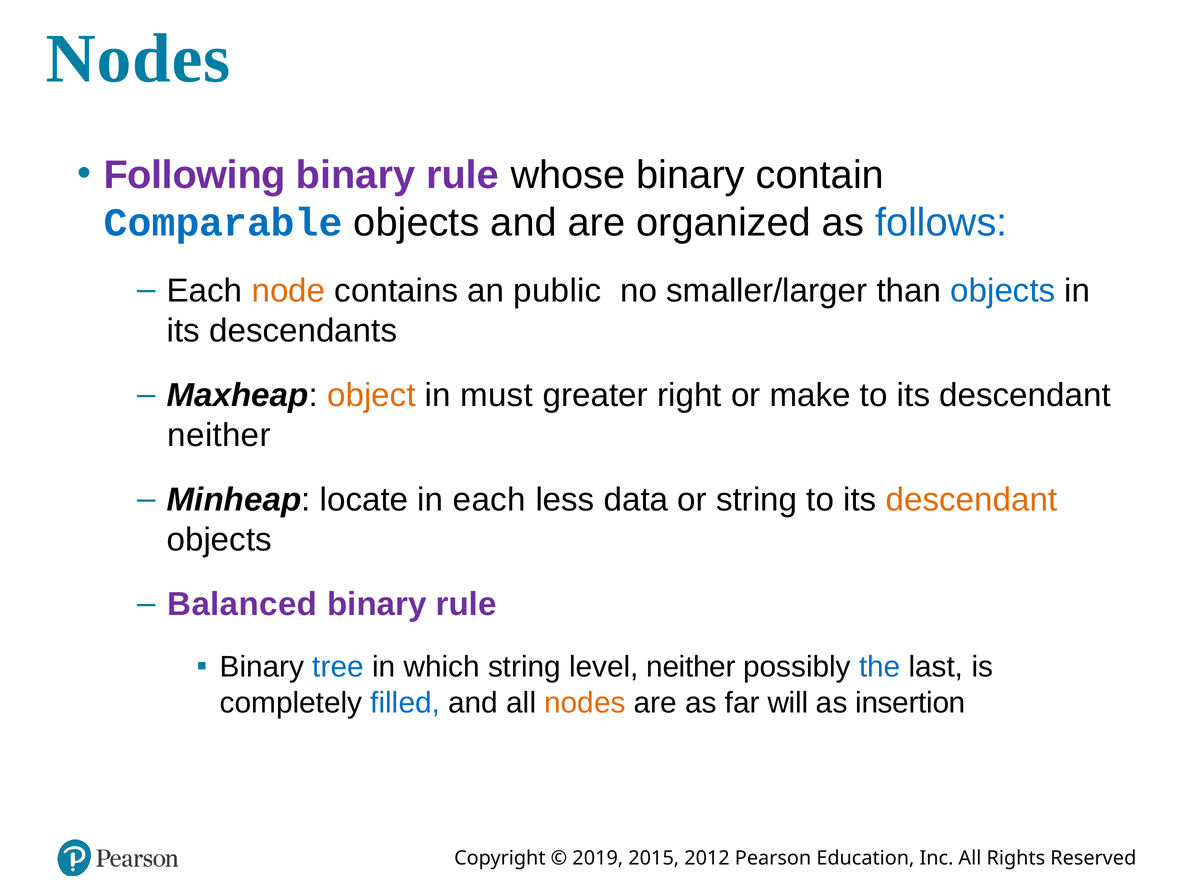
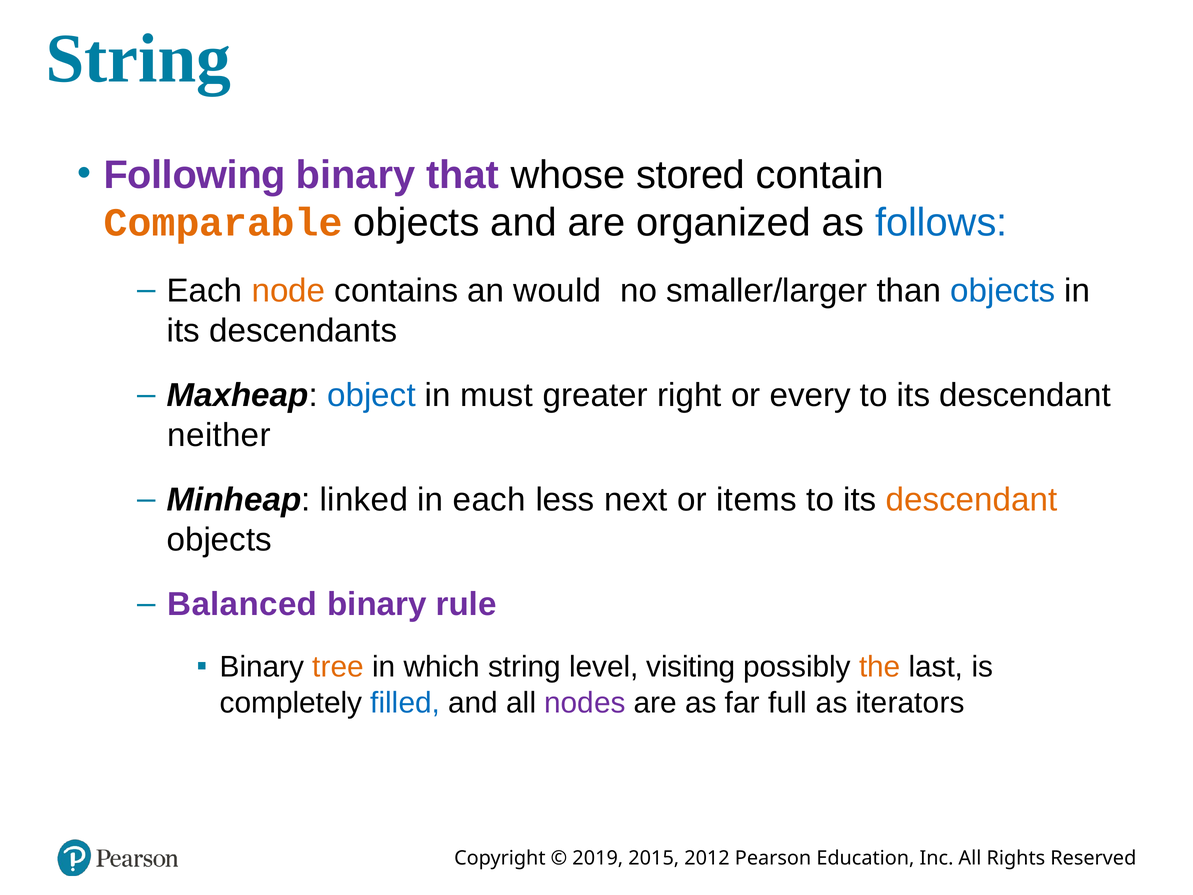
Nodes at (138, 59): Nodes -> String
rule at (463, 175): rule -> that
whose binary: binary -> stored
Comparable colour: blue -> orange
public: public -> would
object colour: orange -> blue
make: make -> every
locate: locate -> linked
data: data -> next
or string: string -> items
tree colour: blue -> orange
level neither: neither -> visiting
the colour: blue -> orange
nodes at (585, 703) colour: orange -> purple
will: will -> full
insertion: insertion -> iterators
